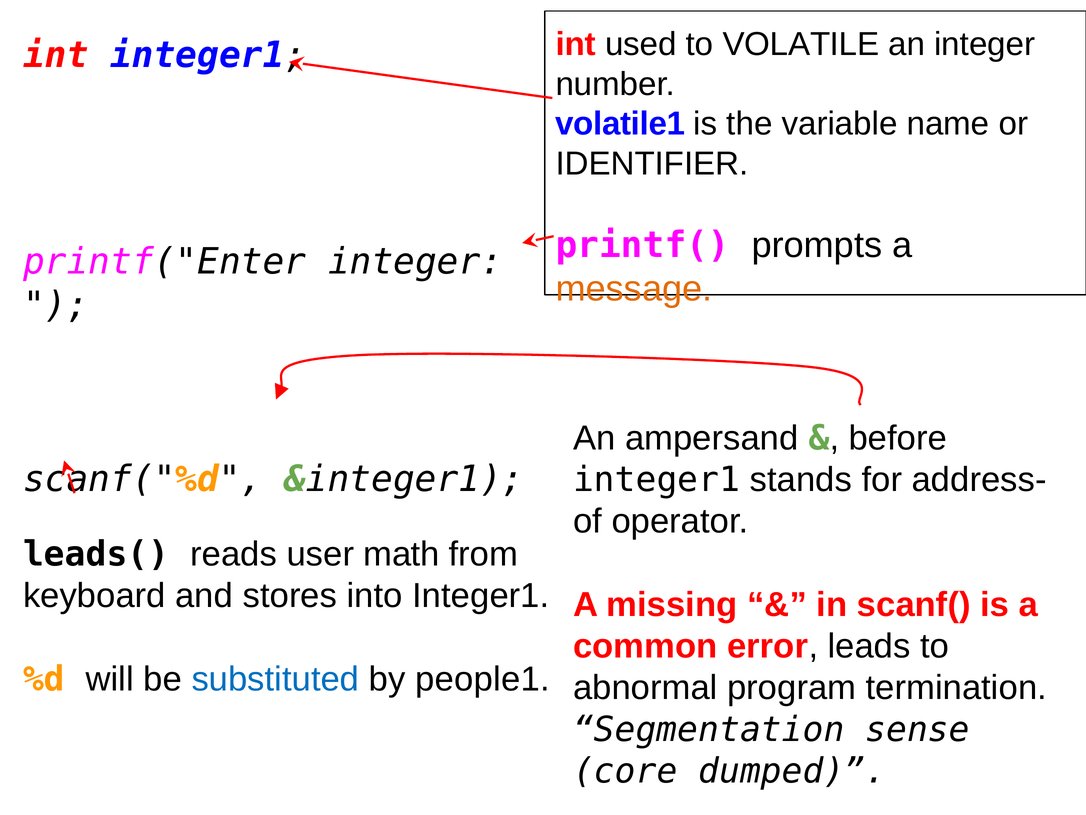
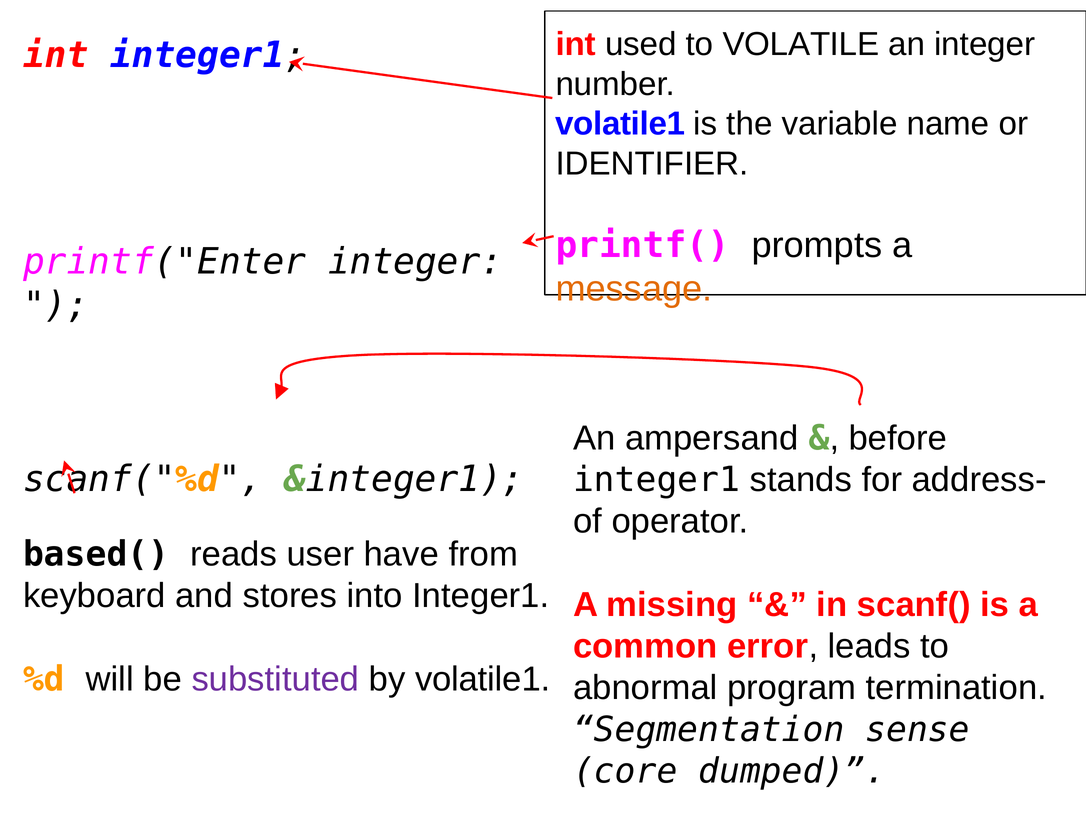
leads(: leads( -> based(
math: math -> have
substituted colour: blue -> purple
by people1: people1 -> volatile1
